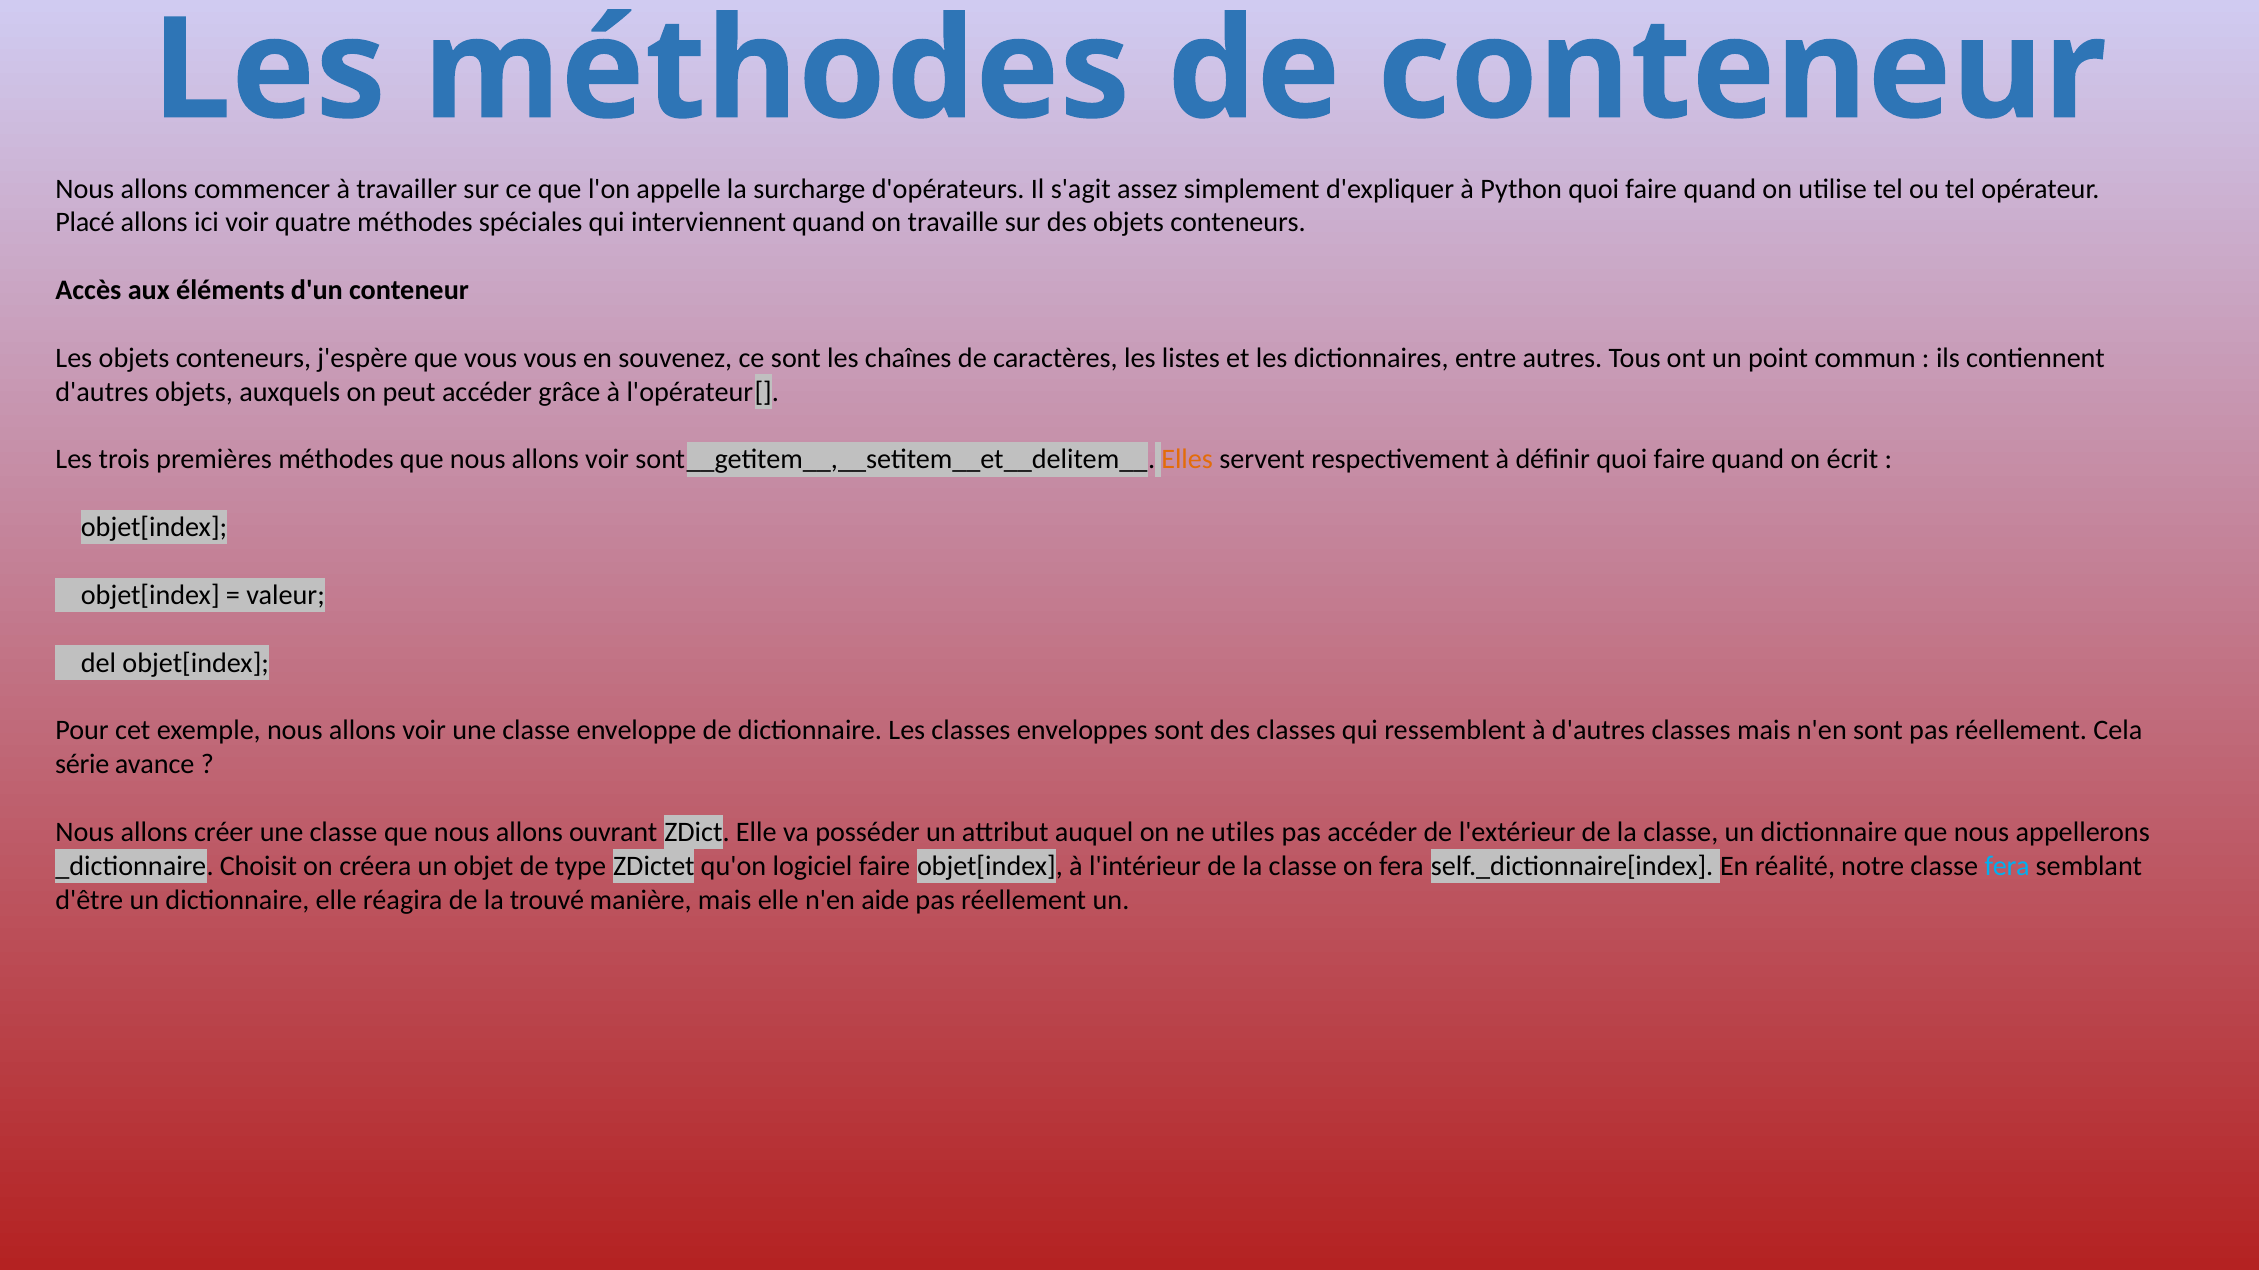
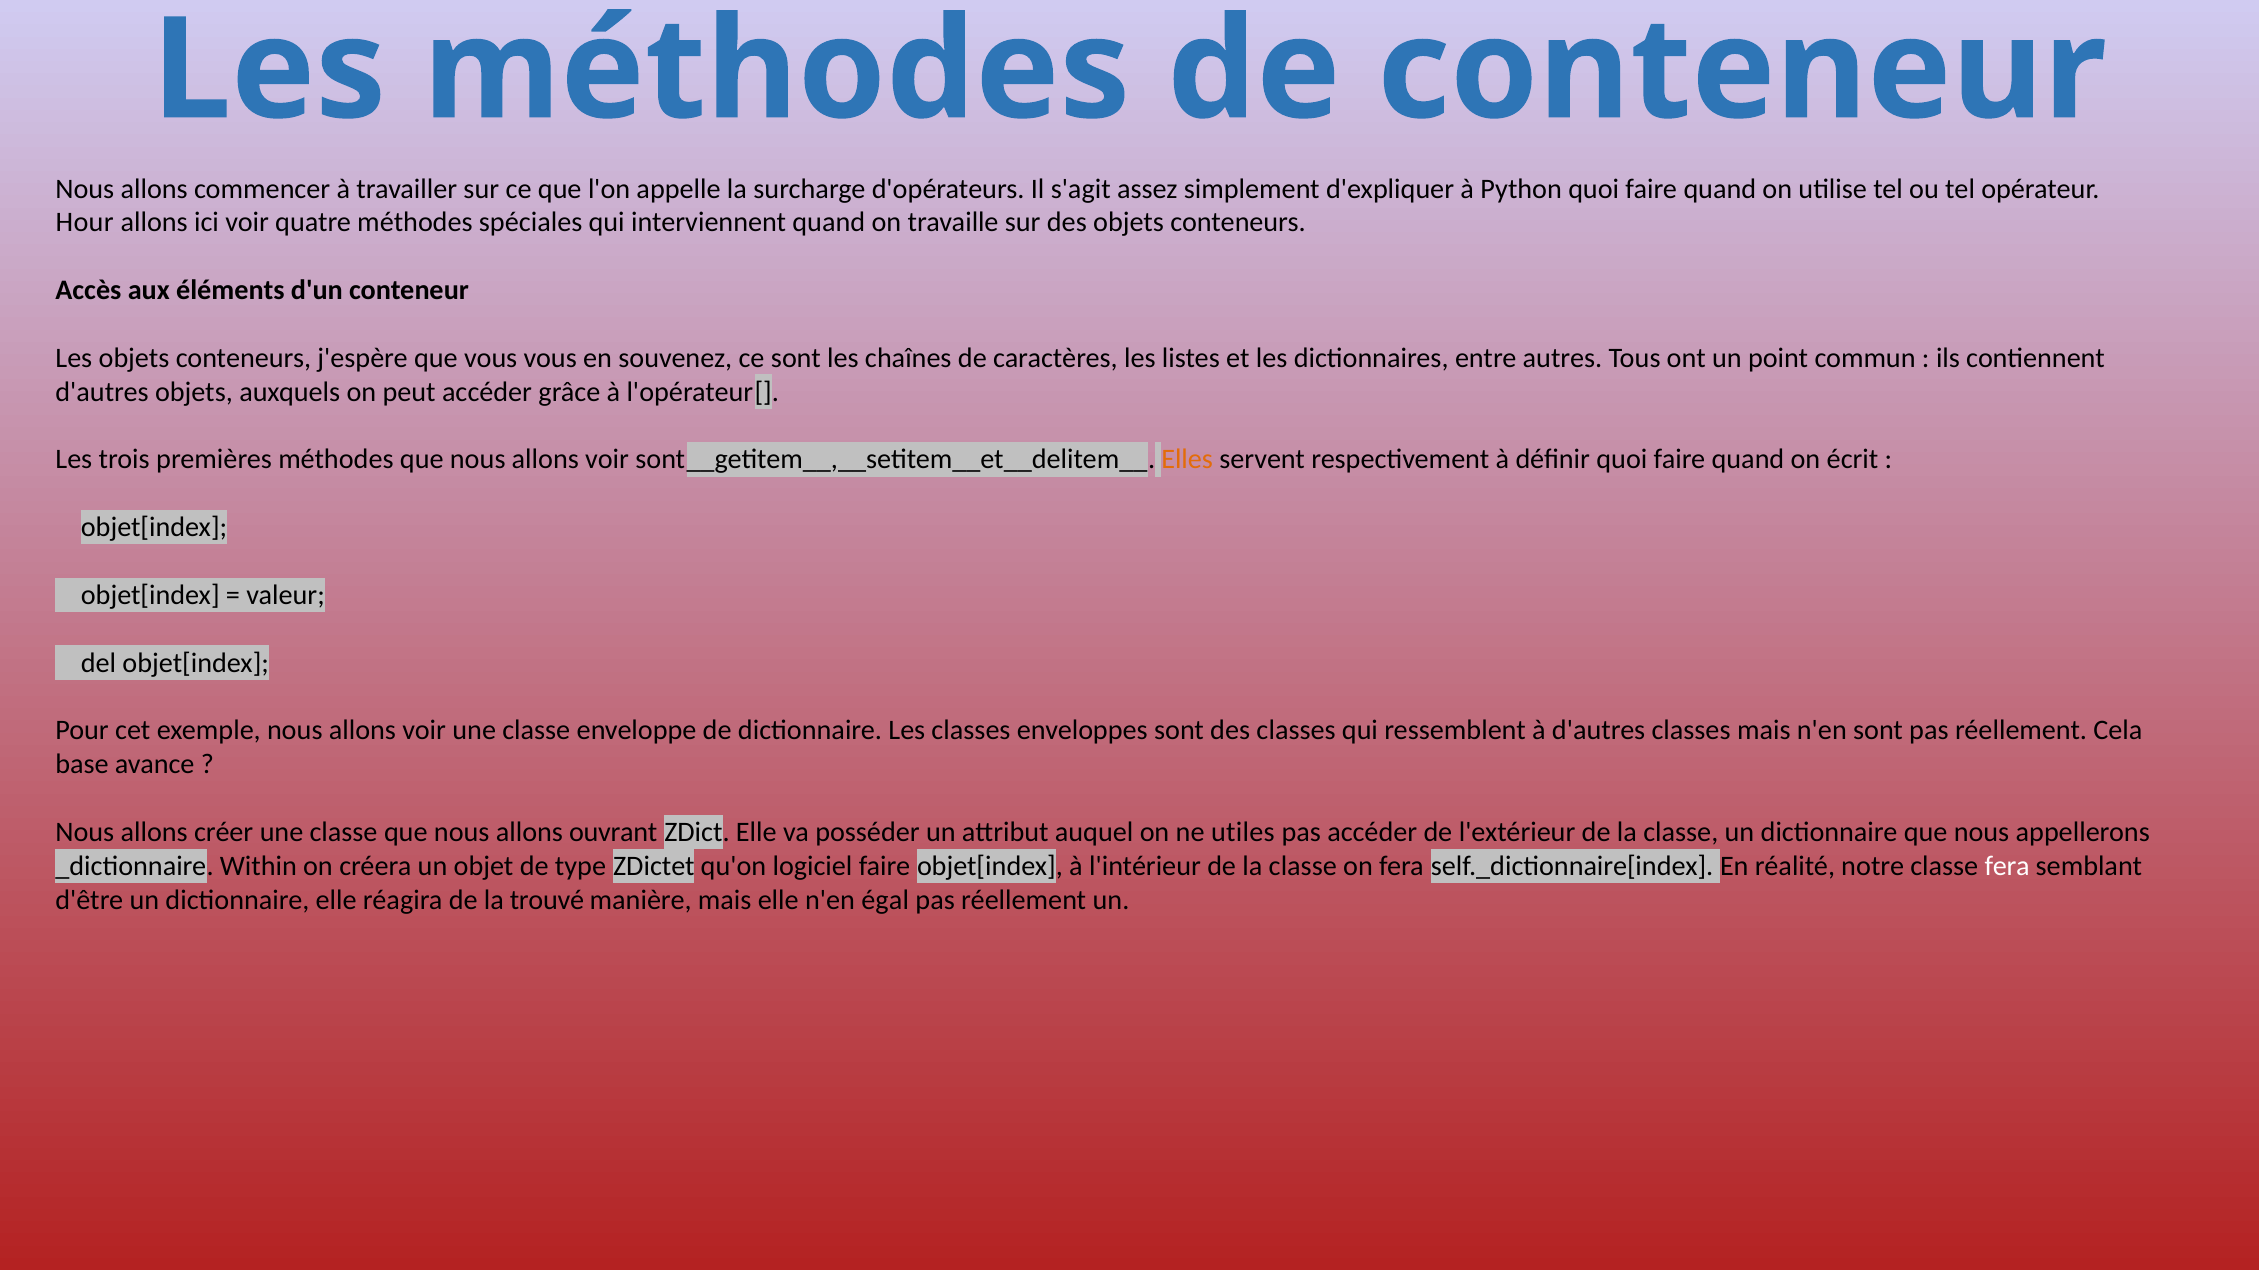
Placé: Placé -> Hour
série: série -> base
Choisit: Choisit -> Within
fera at (2007, 866) colour: light blue -> white
aide: aide -> égal
